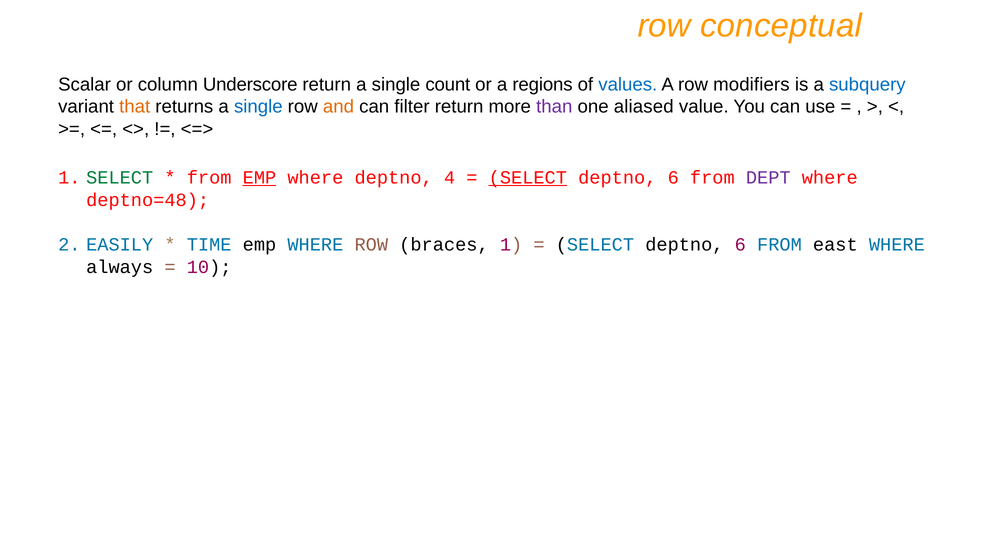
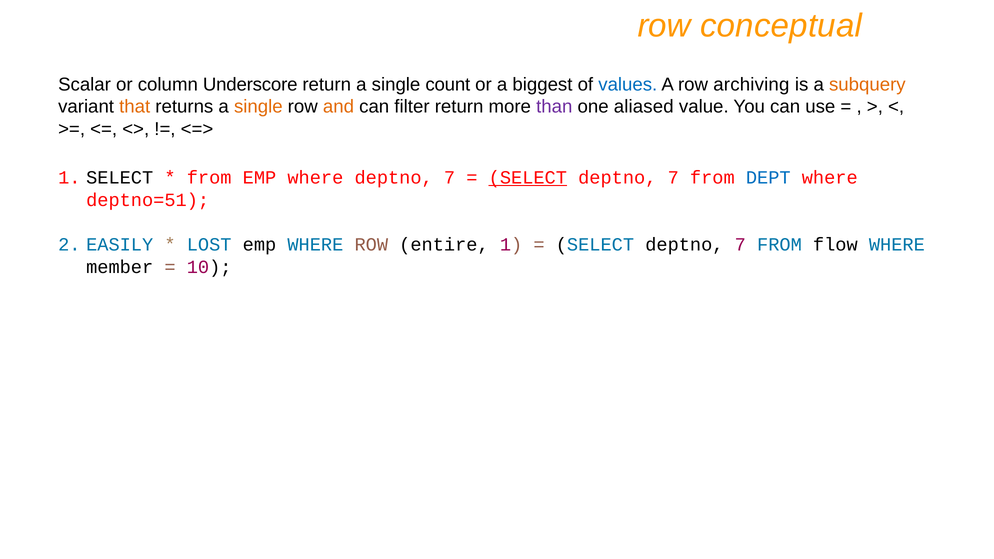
regions: regions -> biggest
modifiers: modifiers -> archiving
subquery colour: blue -> orange
single at (258, 107) colour: blue -> orange
SELECT at (120, 178) colour: green -> black
EMP at (259, 178) underline: present -> none
where deptno 4: 4 -> 7
6 at (673, 178): 6 -> 7
DEPT colour: purple -> blue
deptno=48: deptno=48 -> deptno=51
TIME: TIME -> LOST
braces: braces -> entire
6 at (740, 245): 6 -> 7
east: east -> flow
always: always -> member
